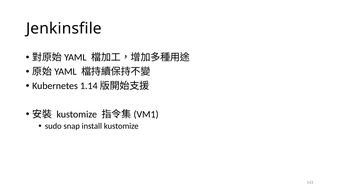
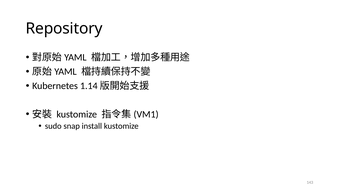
Jenkinsfile: Jenkinsfile -> Repository
